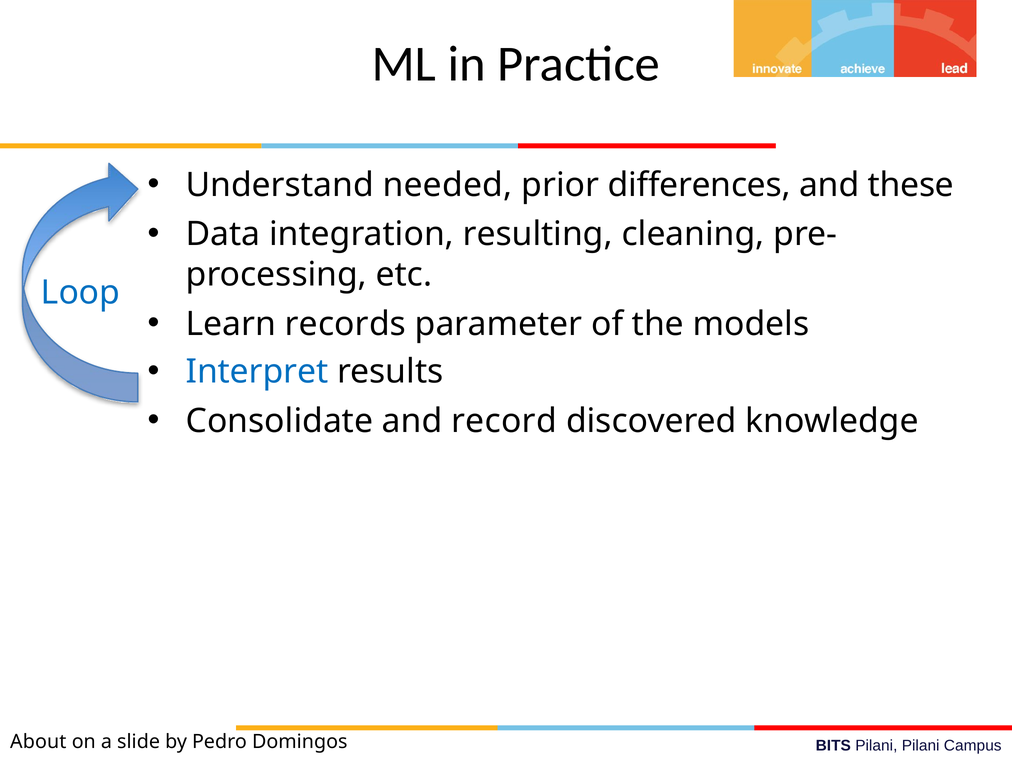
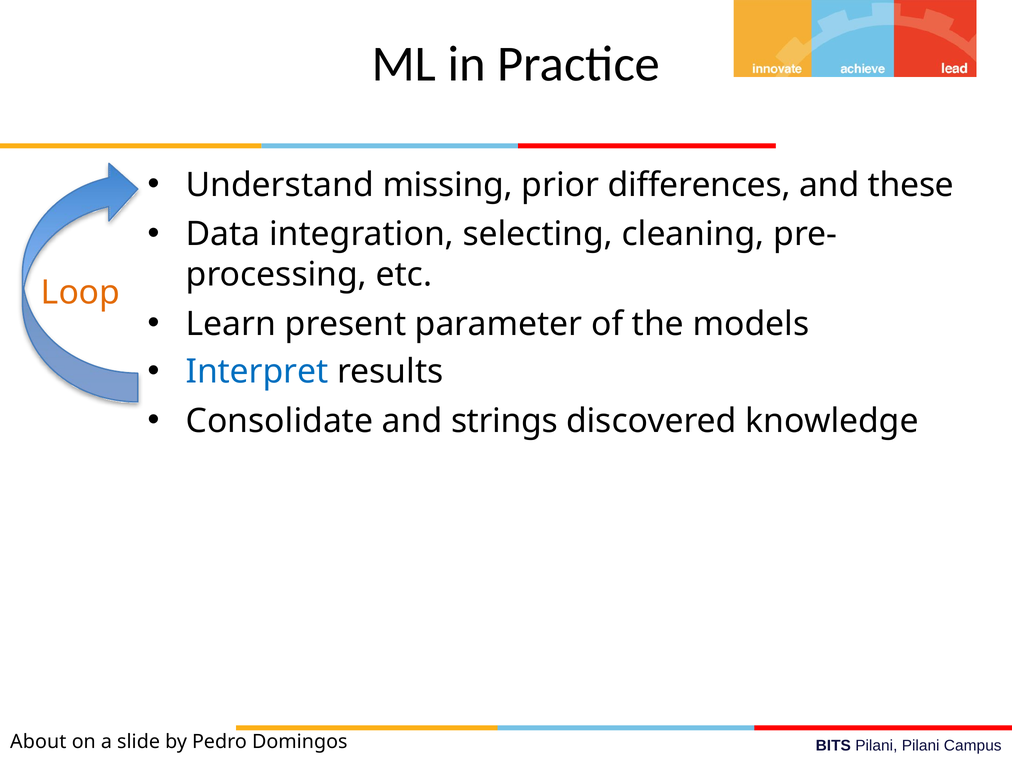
needed: needed -> missing
resulting: resulting -> selecting
Loop colour: blue -> orange
records: records -> present
record: record -> strings
